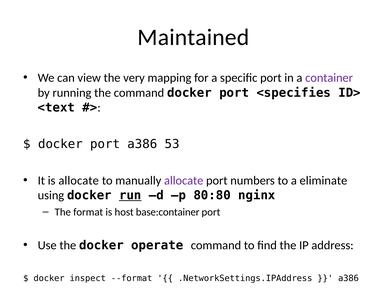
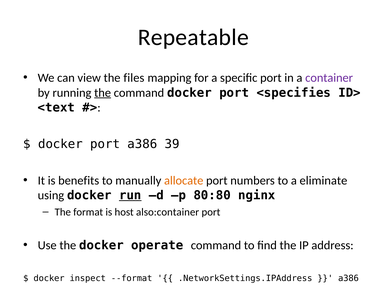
Maintained: Maintained -> Repeatable
very: very -> files
the at (103, 93) underline: none -> present
53: 53 -> 39
is allocate: allocate -> benefits
allocate at (184, 181) colour: purple -> orange
base:container: base:container -> also:container
